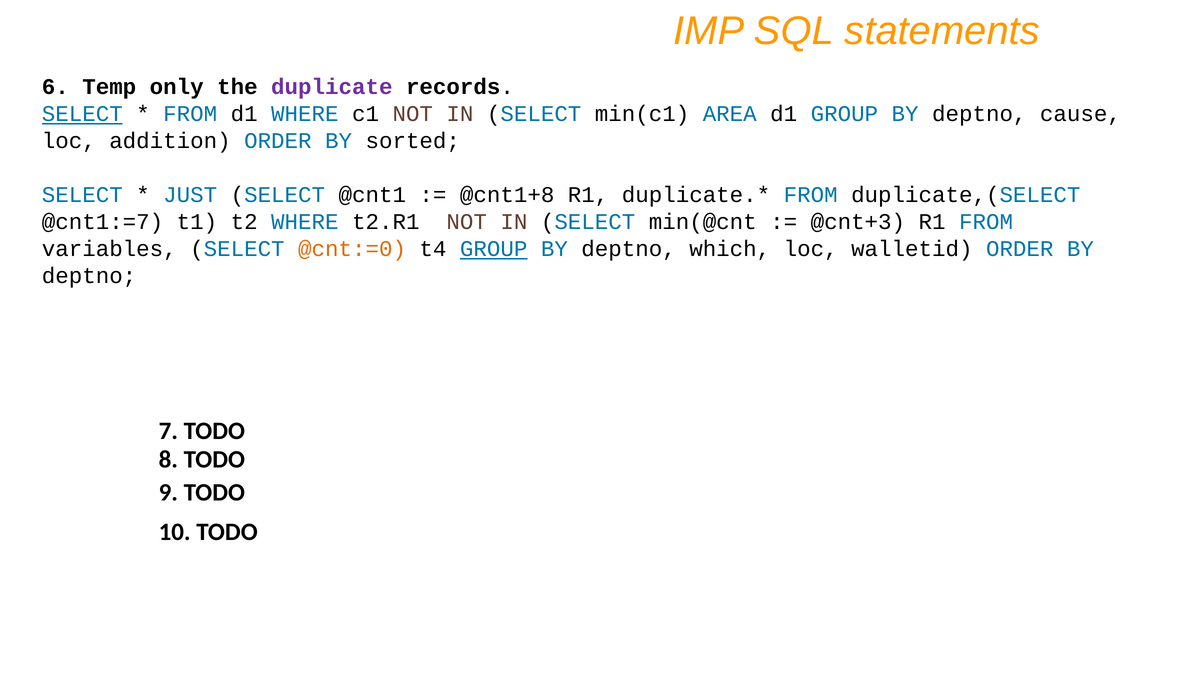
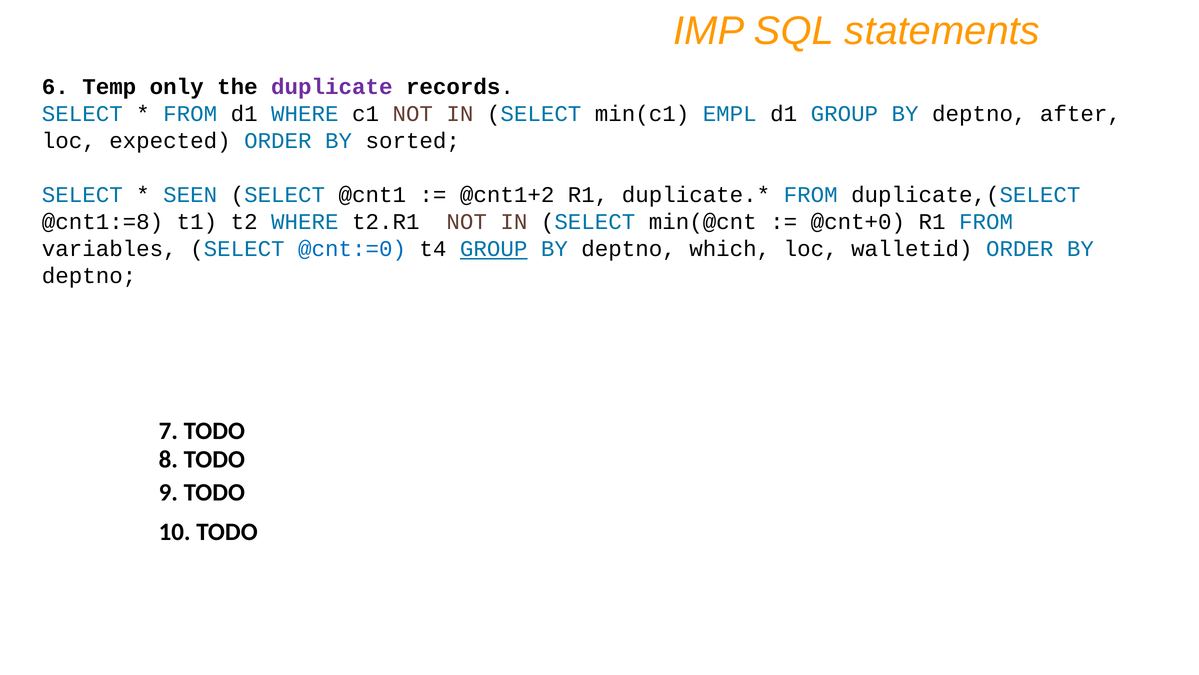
SELECT at (82, 114) underline: present -> none
AREA: AREA -> EMPL
cause: cause -> after
addition: addition -> expected
JUST: JUST -> SEEN
@cnt1+8: @cnt1+8 -> @cnt1+2
@cnt1:=7: @cnt1:=7 -> @cnt1:=8
@cnt+3: @cnt+3 -> @cnt+0
@cnt:=0 colour: orange -> blue
